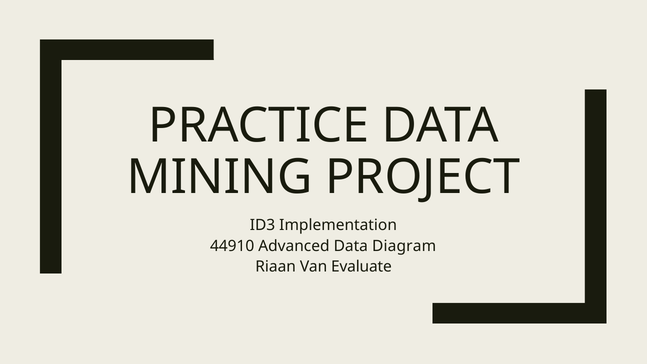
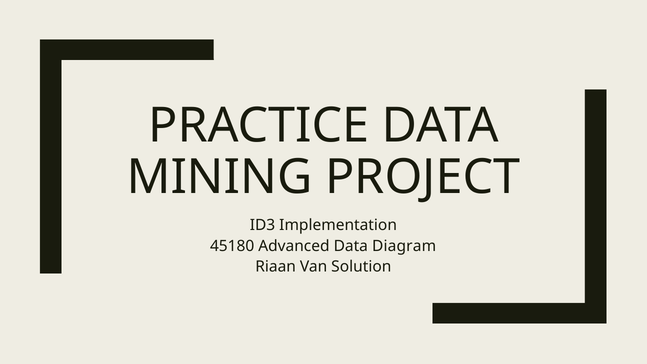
44910: 44910 -> 45180
Evaluate: Evaluate -> Solution
